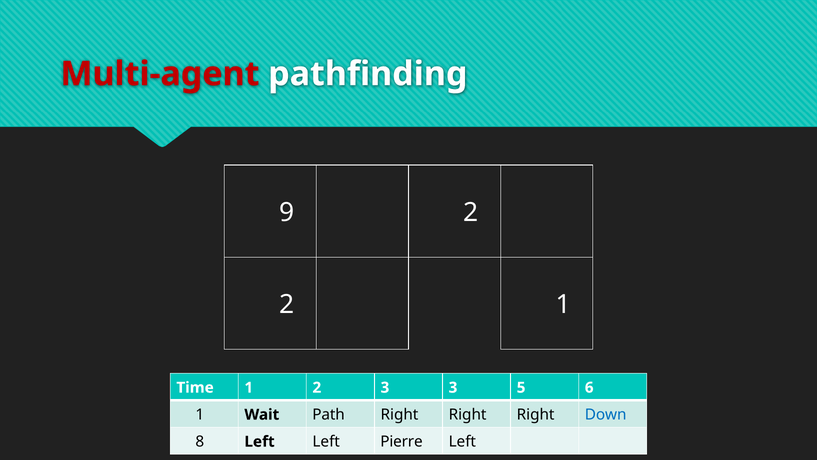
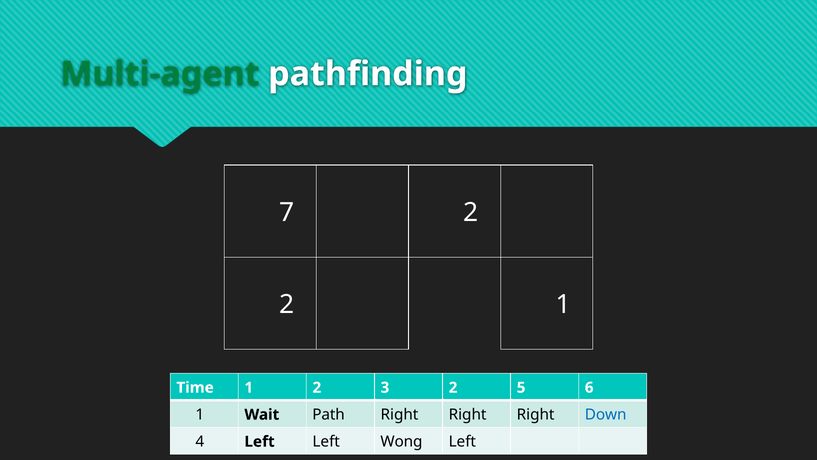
Multi-agent colour: red -> green
9: 9 -> 7
3 3: 3 -> 2
8: 8 -> 4
Pierre: Pierre -> Wong
